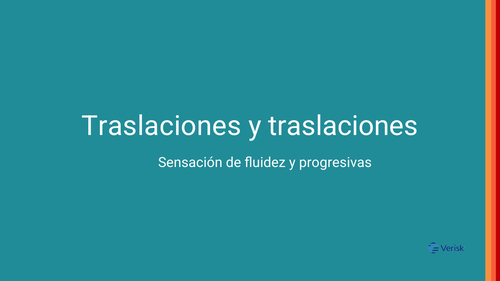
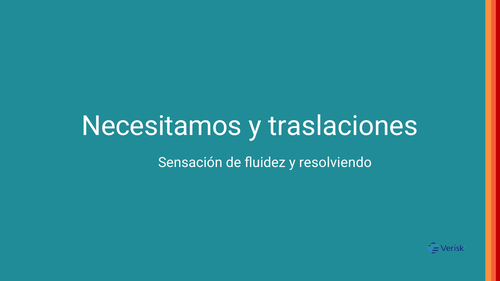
Traslaciones at (161, 126): Traslaciones -> Necesitamos
progresivas: progresivas -> resolviendo
